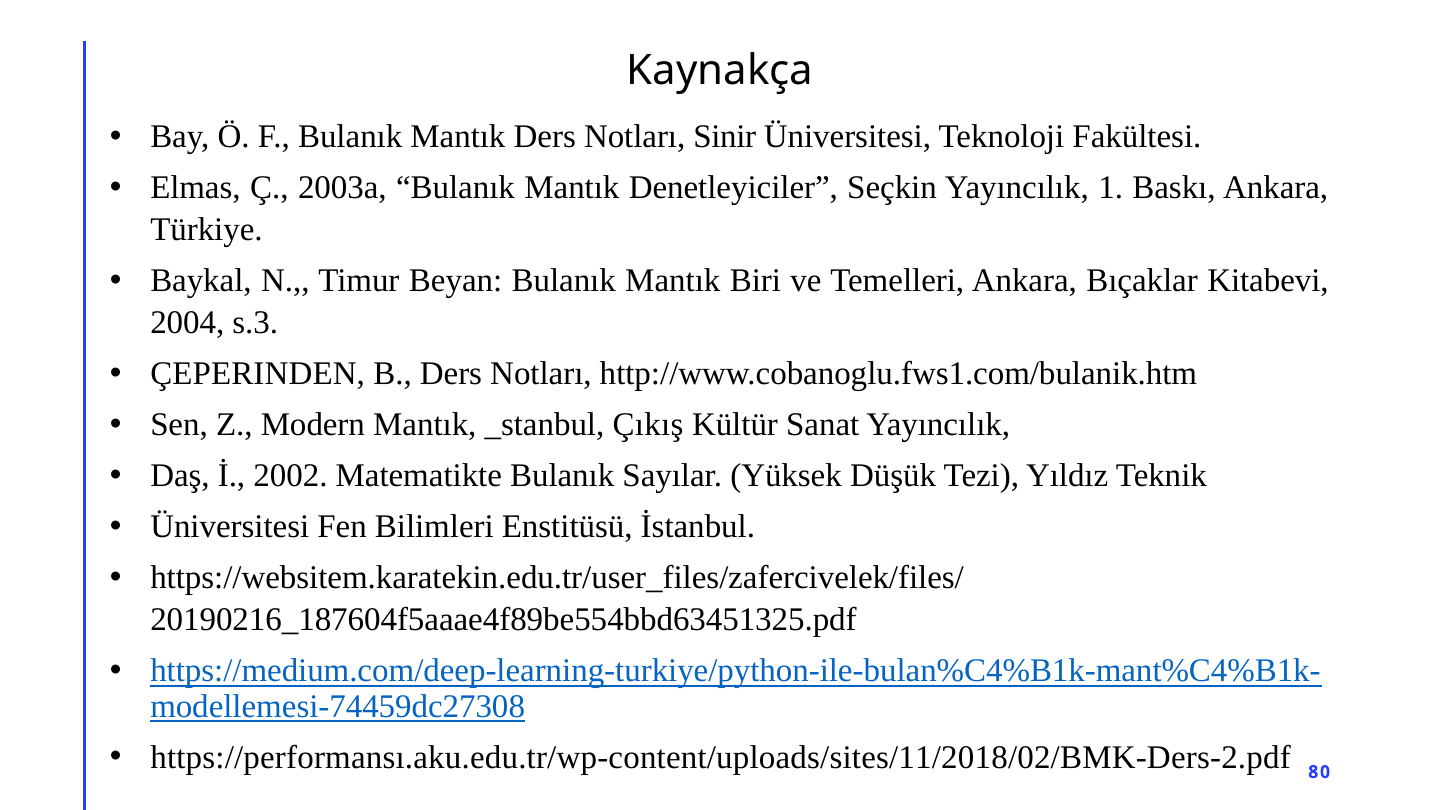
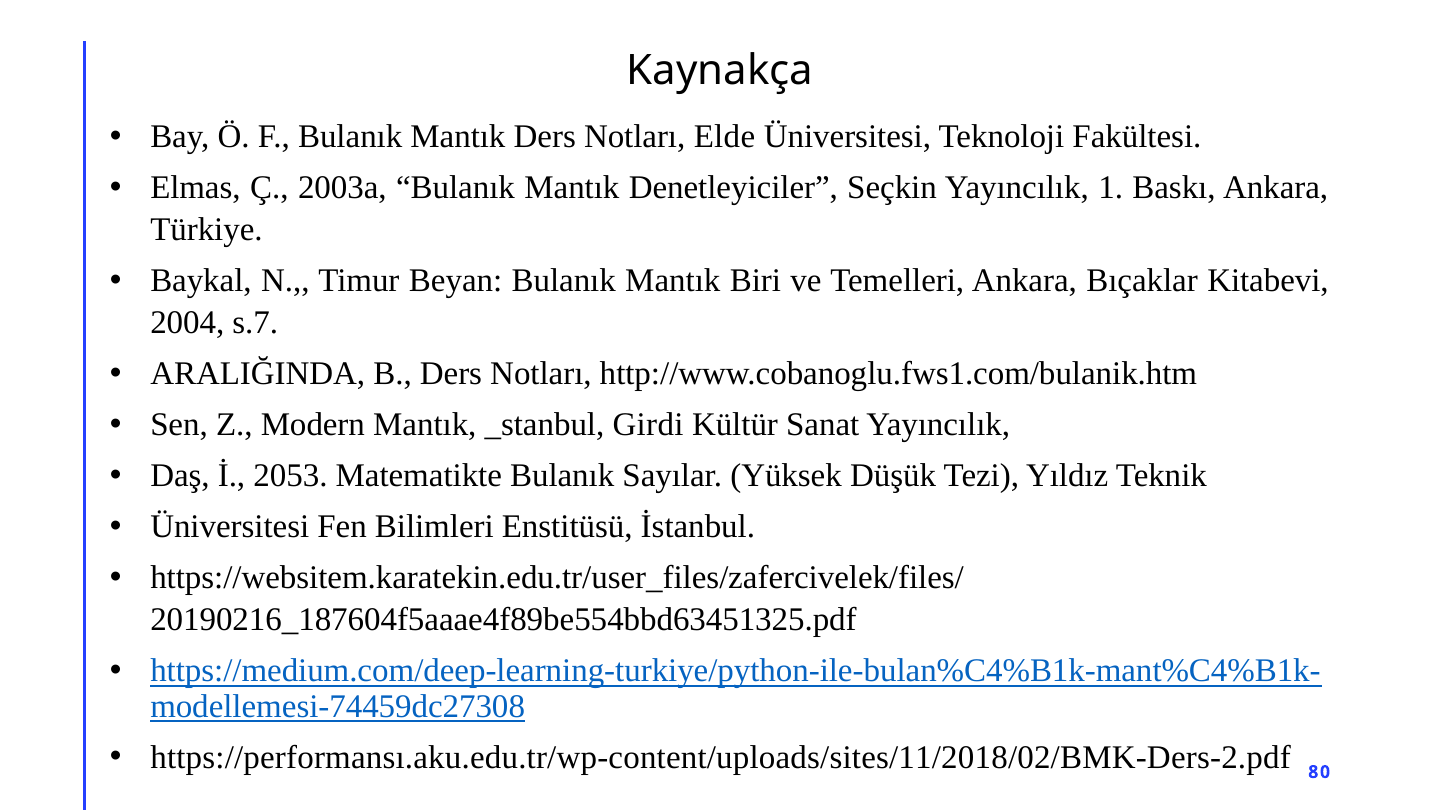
Sinir: Sinir -> Elde
s.3: s.3 -> s.7
ÇEPERINDEN: ÇEPERINDEN -> ARALIĞINDA
Çıkış: Çıkış -> Girdi
2002: 2002 -> 2053
